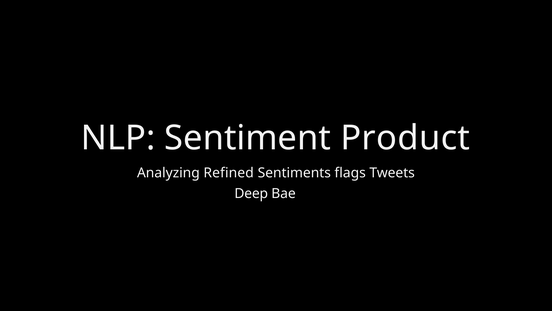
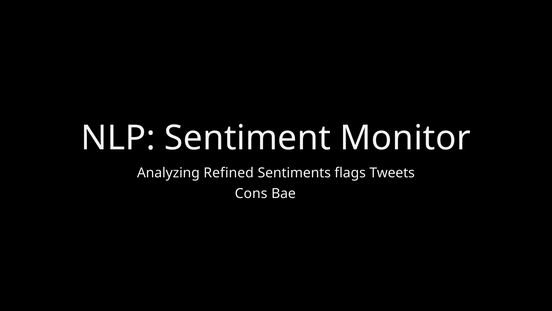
Product: Product -> Monitor
Deep: Deep -> Cons
